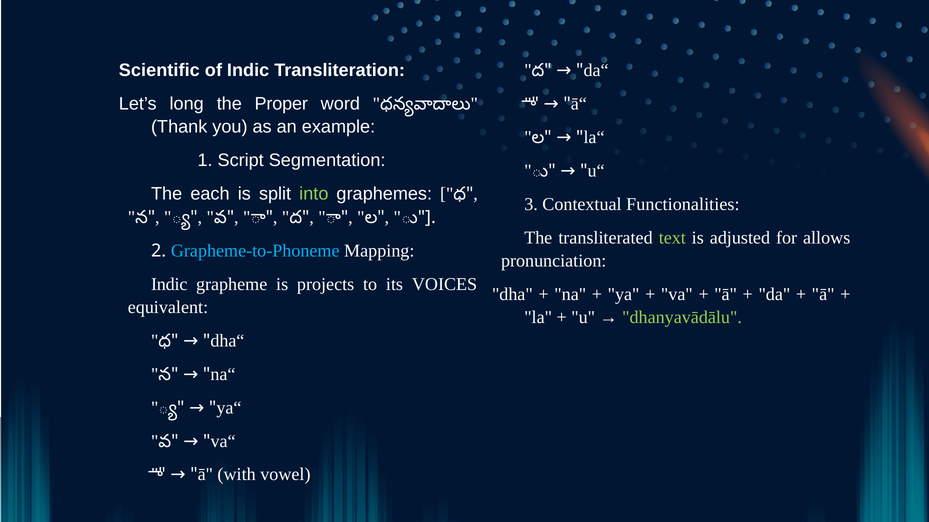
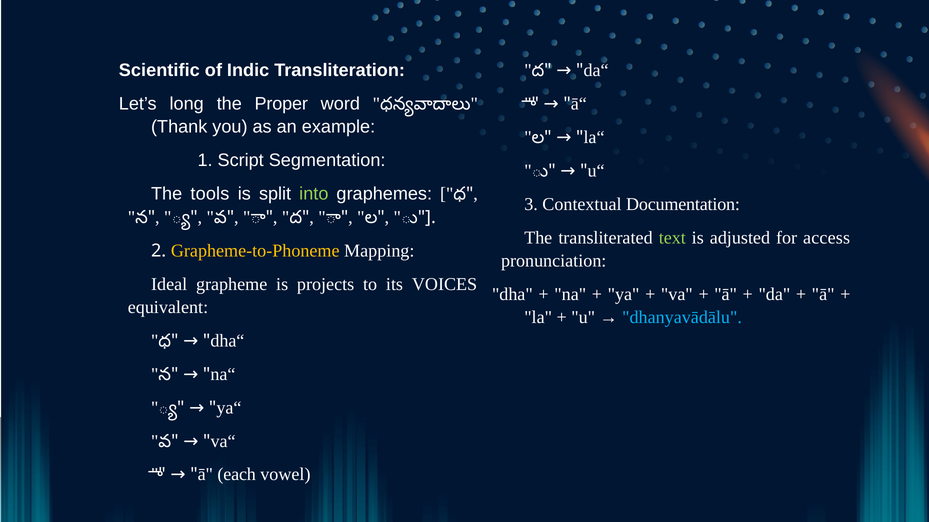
each: each -> tools
Functionalities: Functionalities -> Documentation
allows: allows -> access
Grapheme-to-Phoneme colour: light blue -> yellow
Indic at (169, 284): Indic -> Ideal
dhanyavādālu colour: light green -> light blue
with: with -> each
